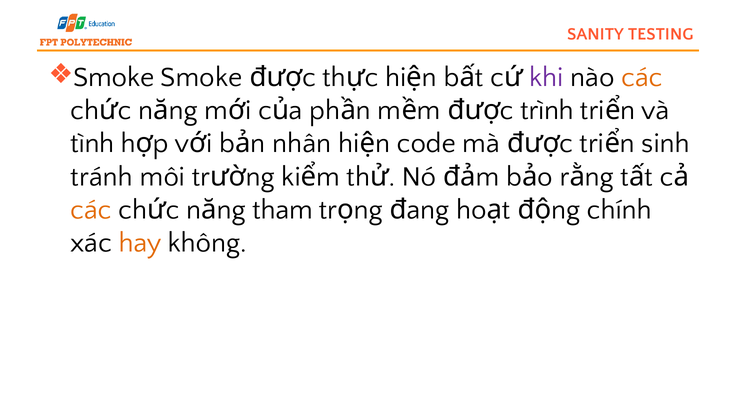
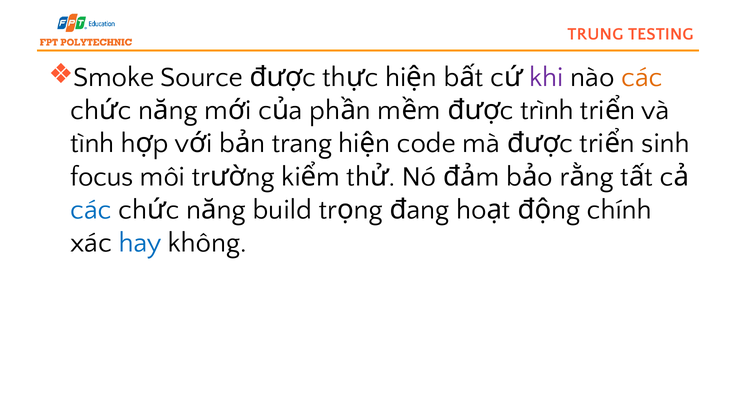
SANITY: SANITY -> TRUNG
Smoke Smoke: Smoke -> Source
nhân: nhân -> trang
tránh: tránh -> focus
các at (91, 210) colour: orange -> blue
tham: tham -> build
hay colour: orange -> blue
